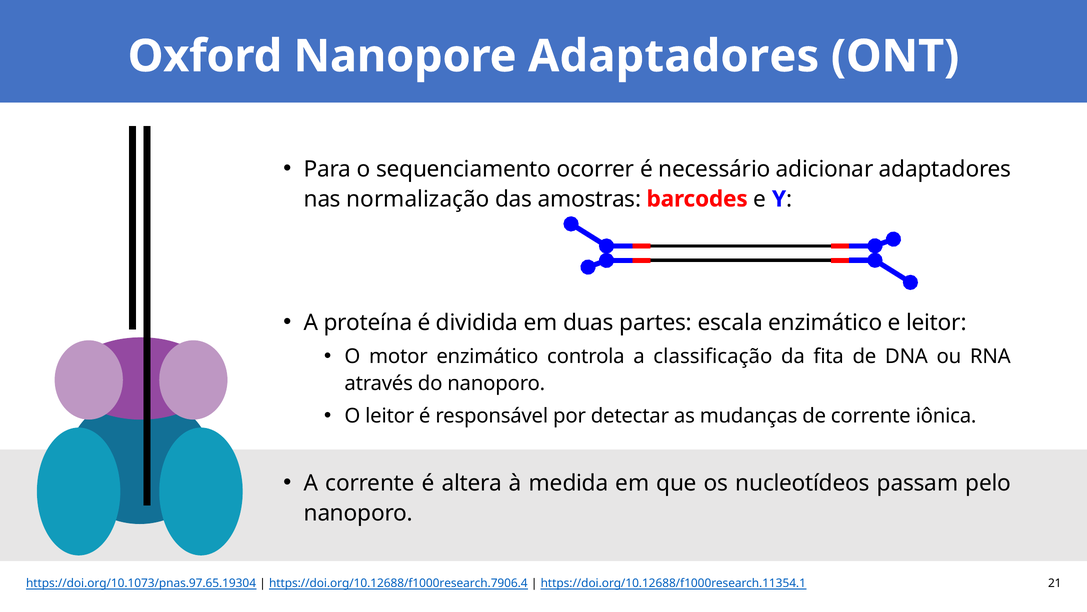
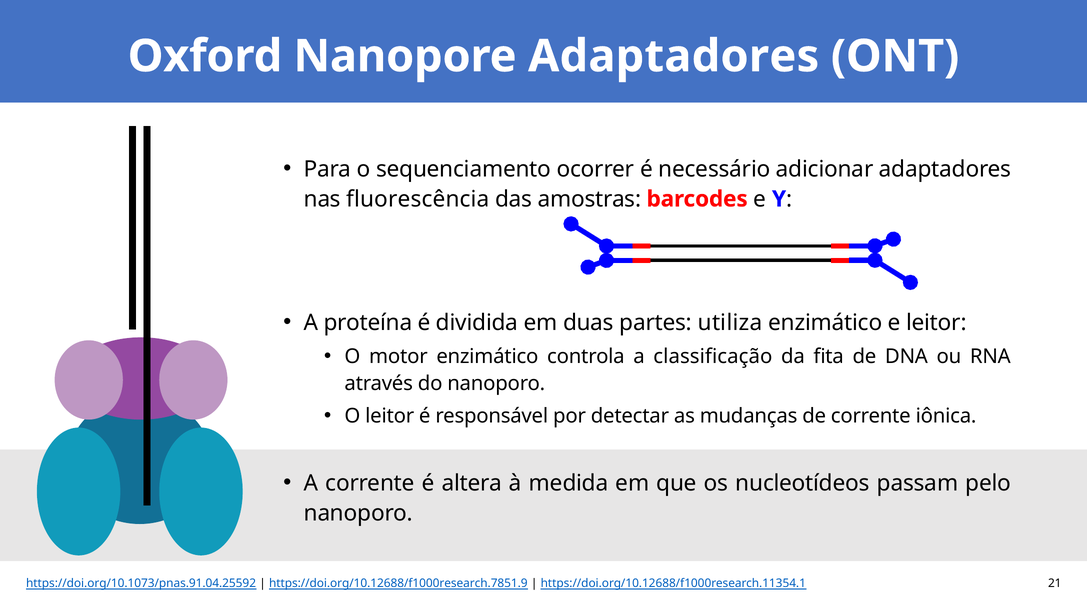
normalização: normalização -> fluorescência
escala: escala -> utiliza
https://doi.org/10.1073/pnas.97.65.19304: https://doi.org/10.1073/pnas.97.65.19304 -> https://doi.org/10.1073/pnas.91.04.25592
https://doi.org/10.12688/f1000research.7906.4: https://doi.org/10.12688/f1000research.7906.4 -> https://doi.org/10.12688/f1000research.7851.9
